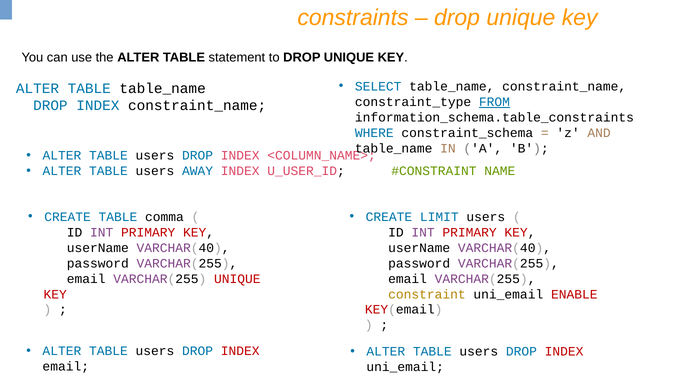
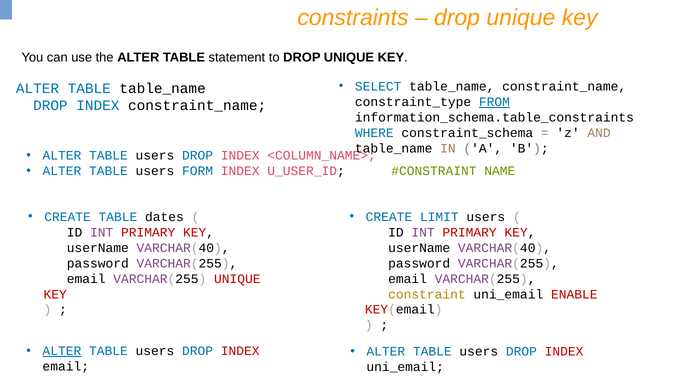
AWAY: AWAY -> FORM
comma: comma -> dates
ALTER at (62, 351) underline: none -> present
